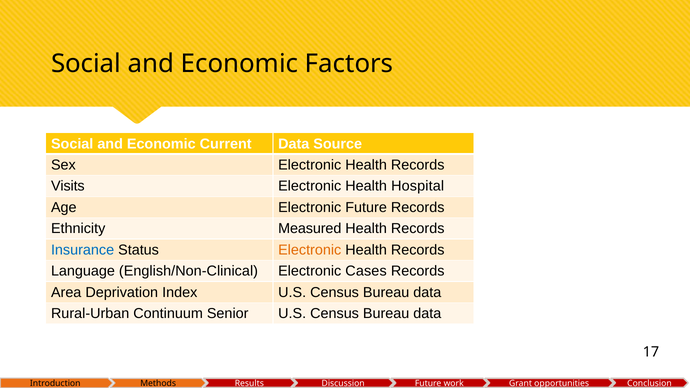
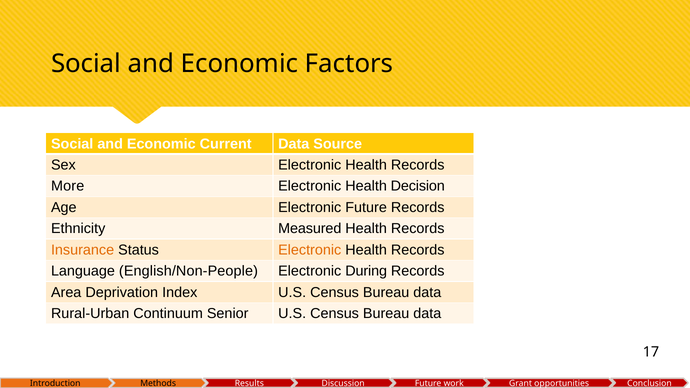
Visits: Visits -> More
Hospital: Hospital -> Decision
Insurance colour: blue -> orange
English/Non-Clinical: English/Non-Clinical -> English/Non-People
Cases: Cases -> During
